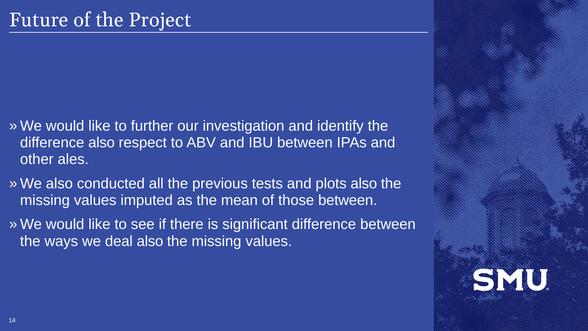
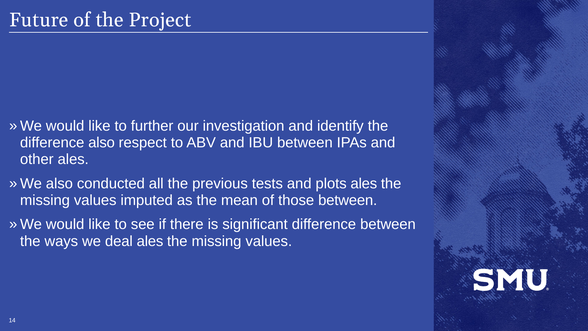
plots also: also -> ales
deal also: also -> ales
